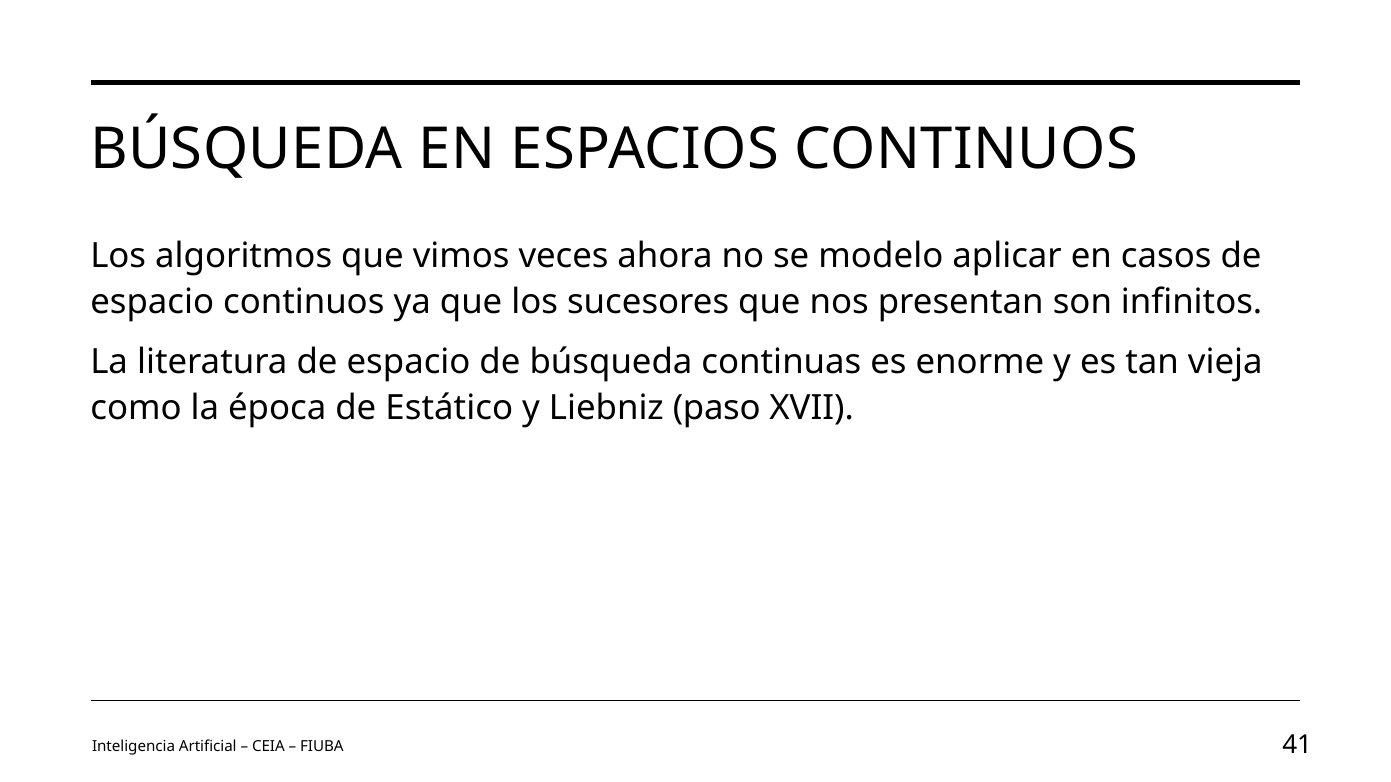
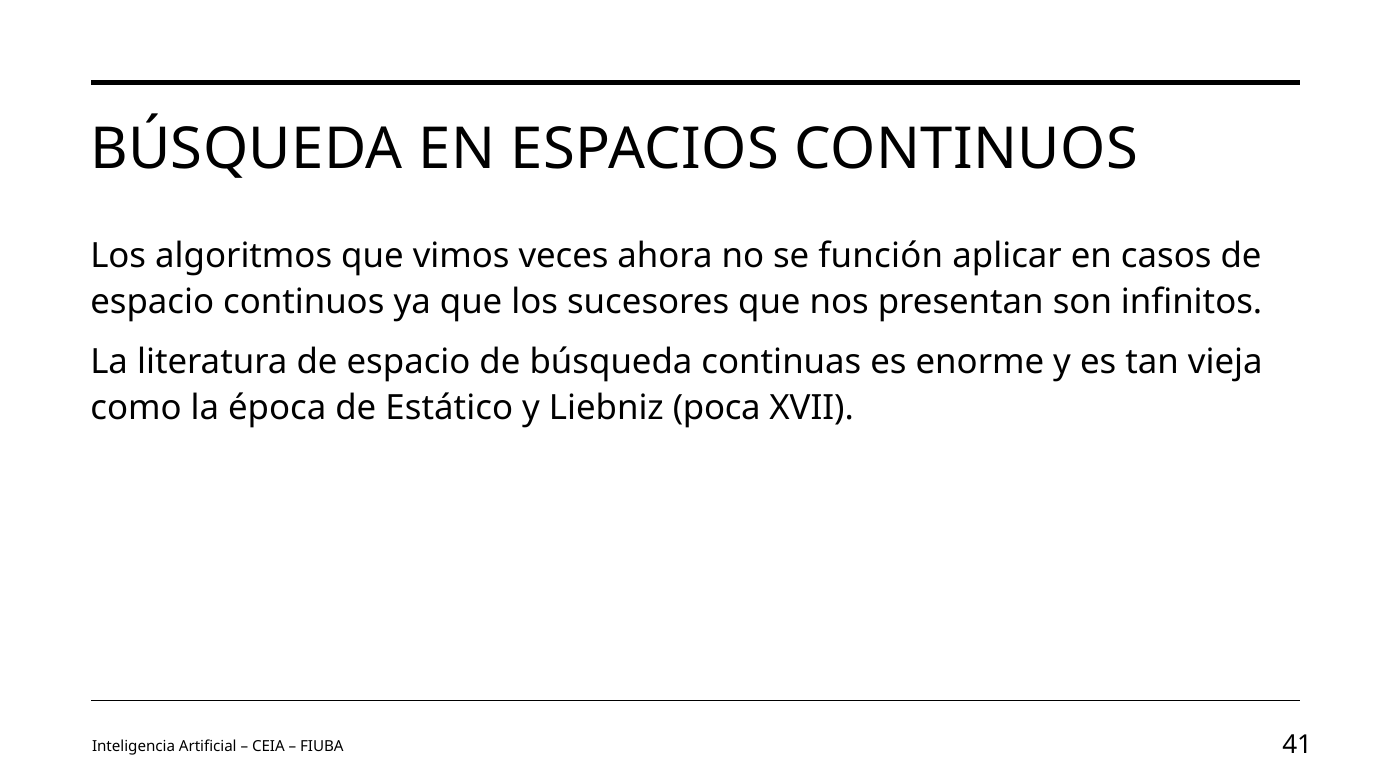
modelo: modelo -> función
paso: paso -> poca
